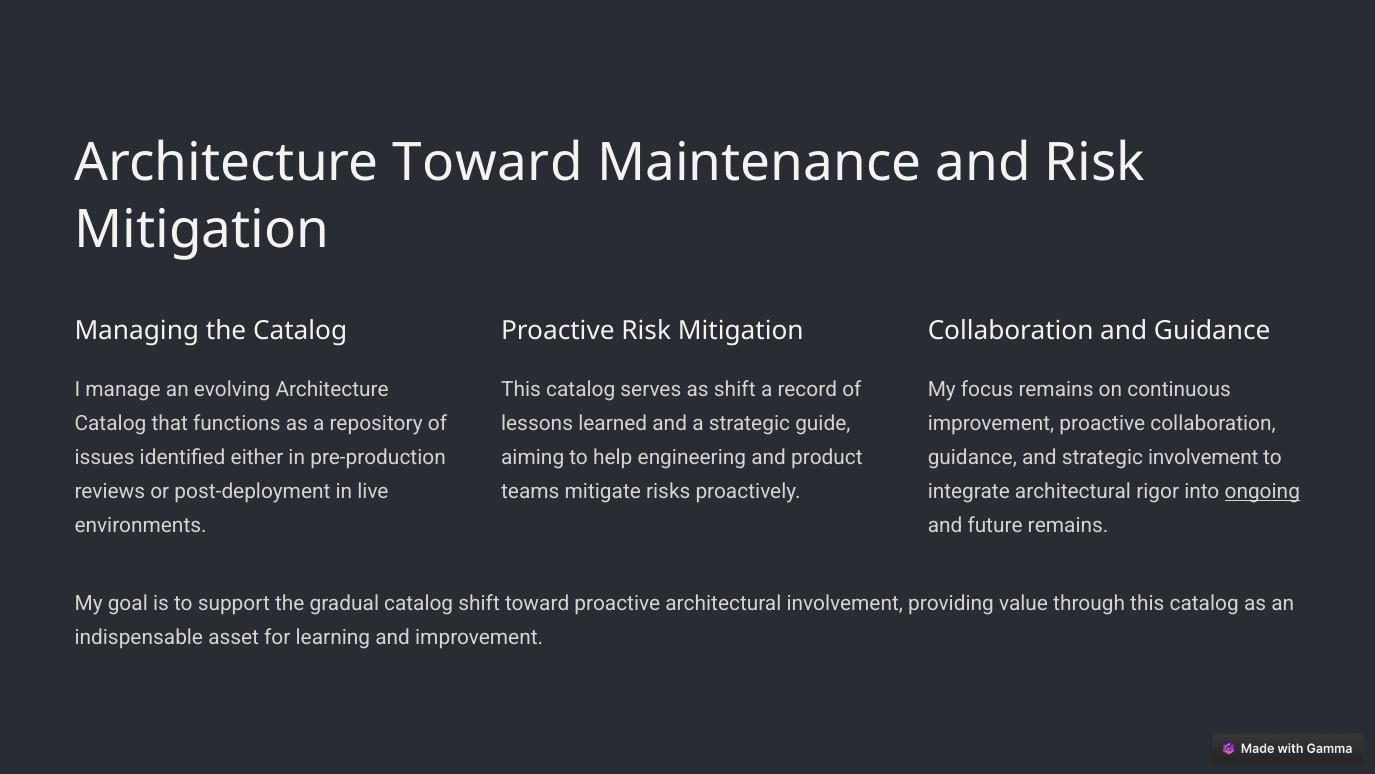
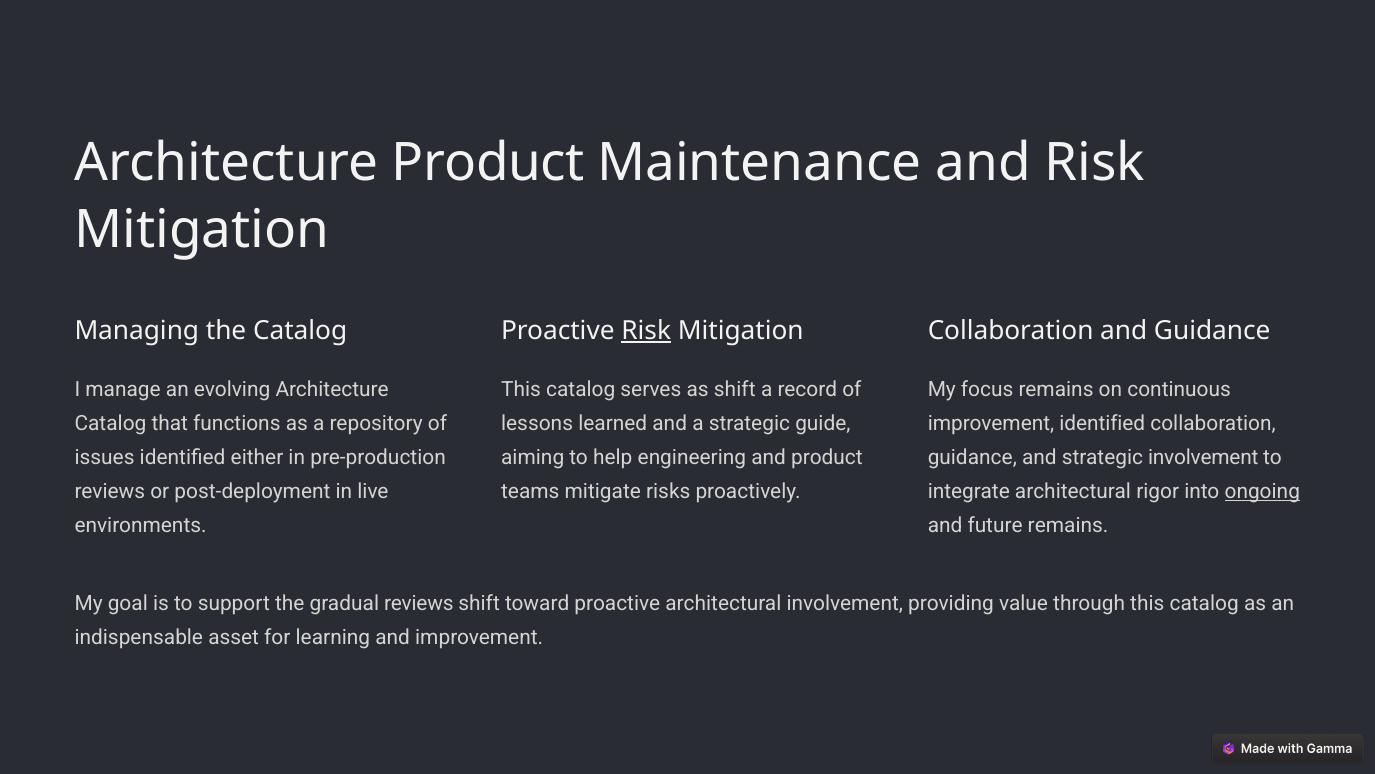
Architecture Toward: Toward -> Product
Risk at (646, 331) underline: none -> present
improvement proactive: proactive -> identified
gradual catalog: catalog -> reviews
